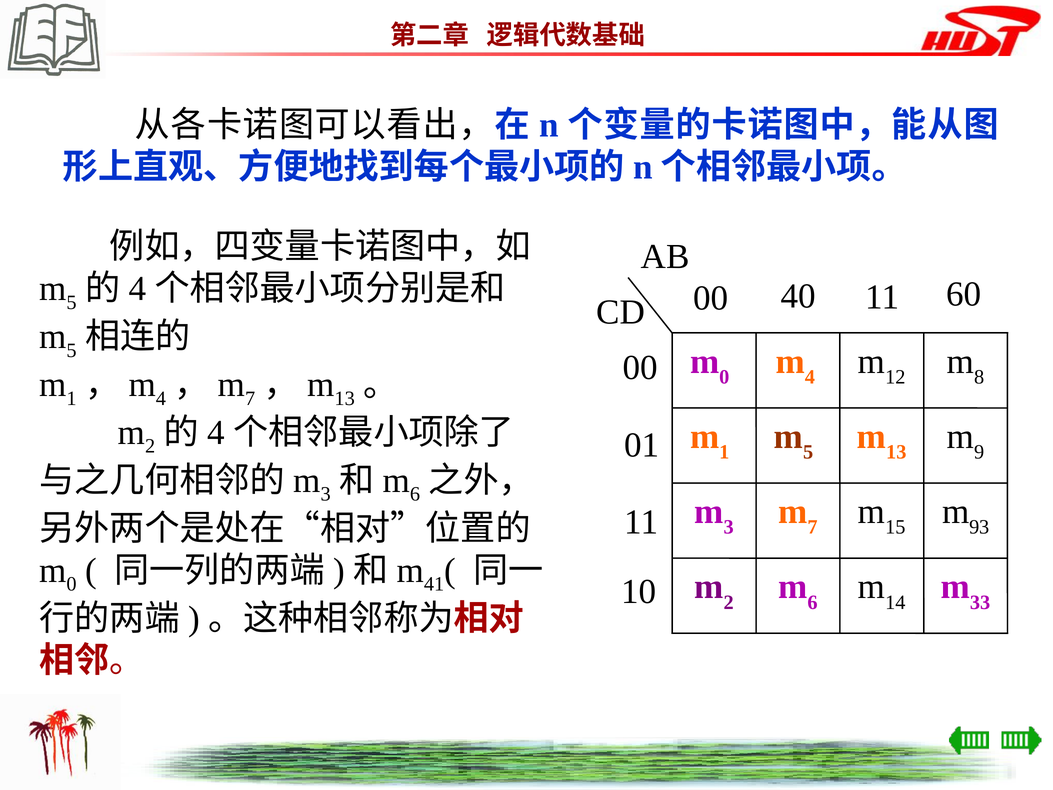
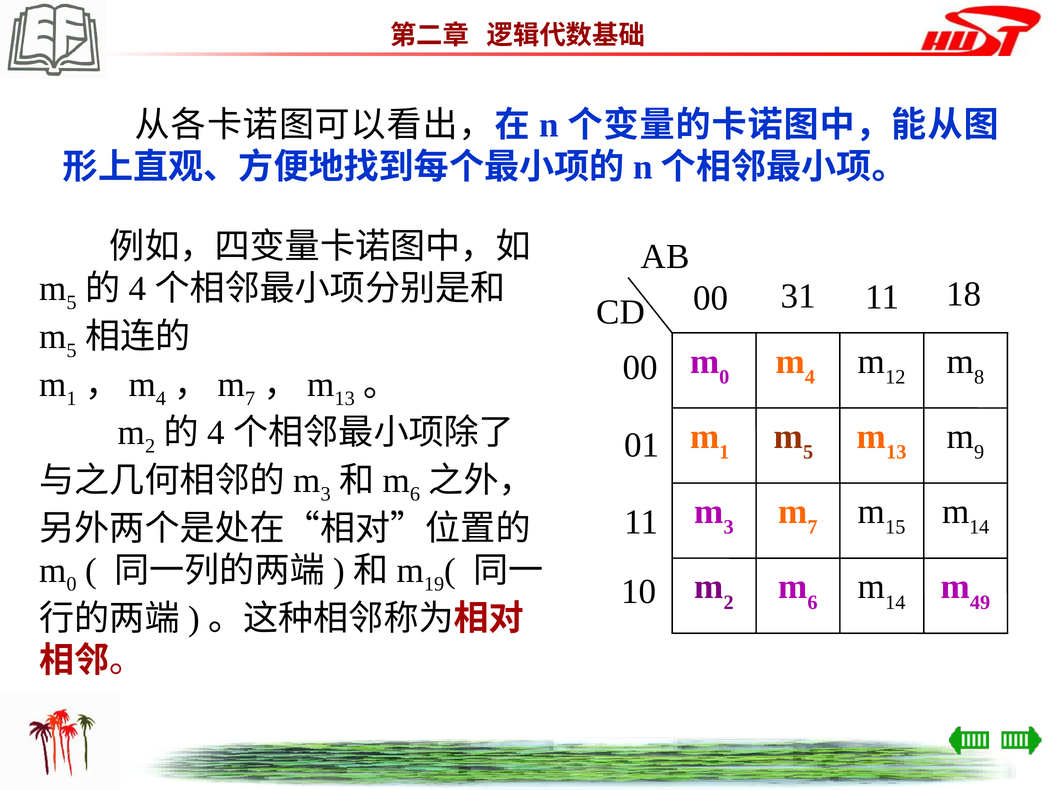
40: 40 -> 31
60: 60 -> 18
93 at (979, 527): 93 -> 14
41: 41 -> 19
33: 33 -> 49
